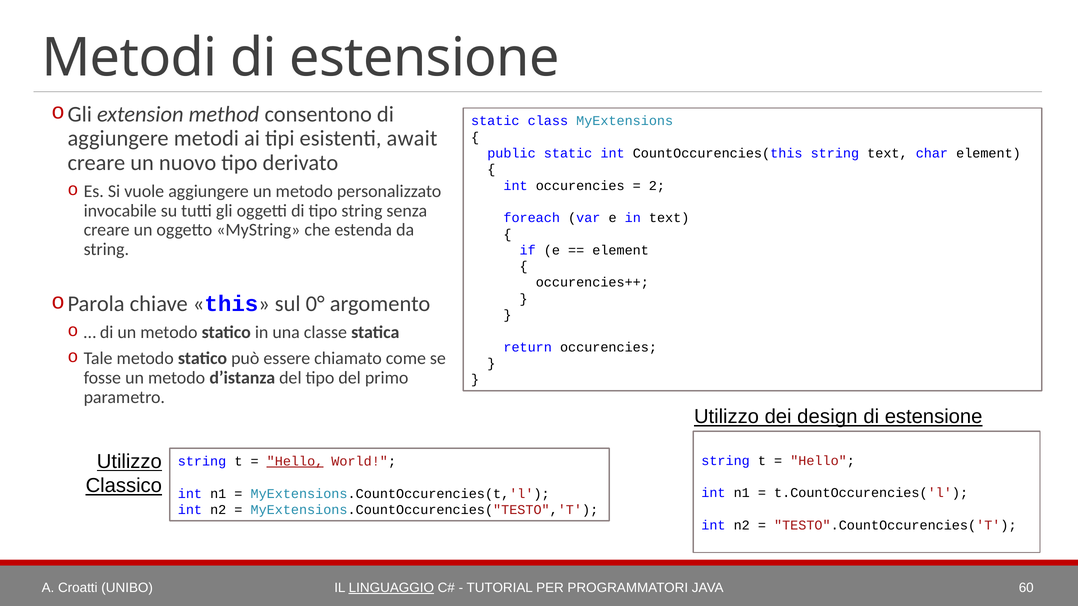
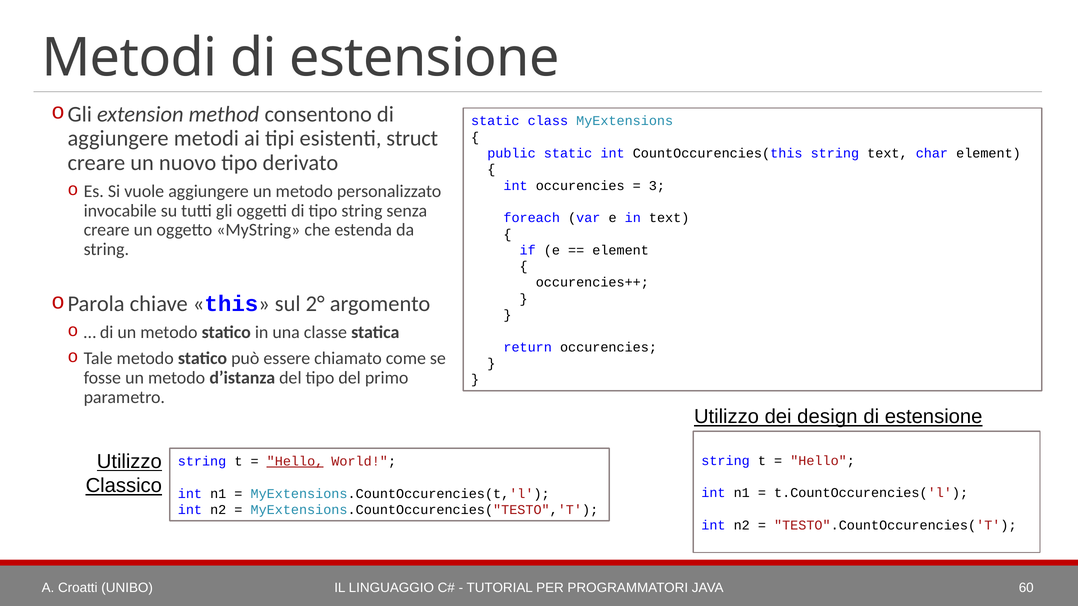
await: await -> struct
2: 2 -> 3
0°: 0° -> 2°
LINGUAGGIO underline: present -> none
